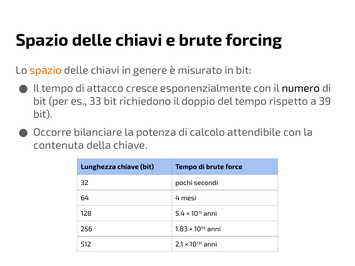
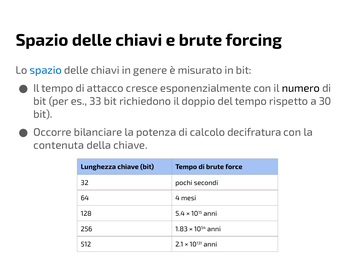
spazio at (46, 70) colour: orange -> blue
39: 39 -> 30
attendibile: attendibile -> decifratura
